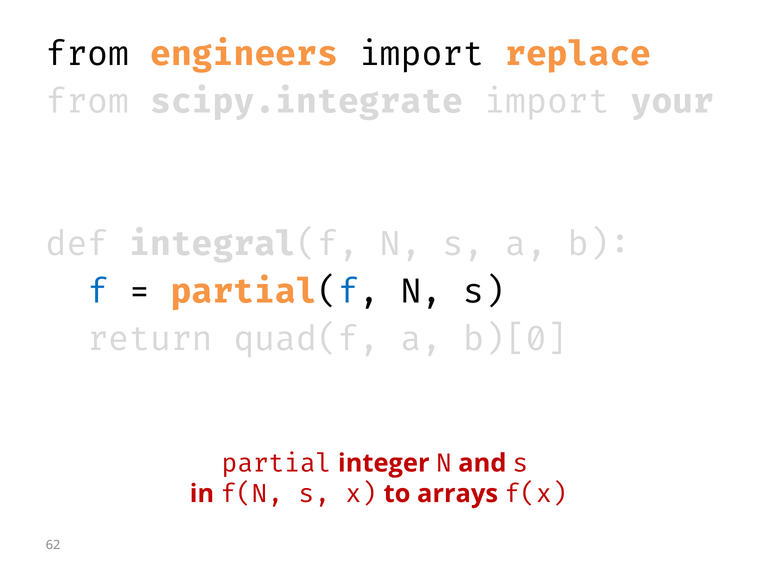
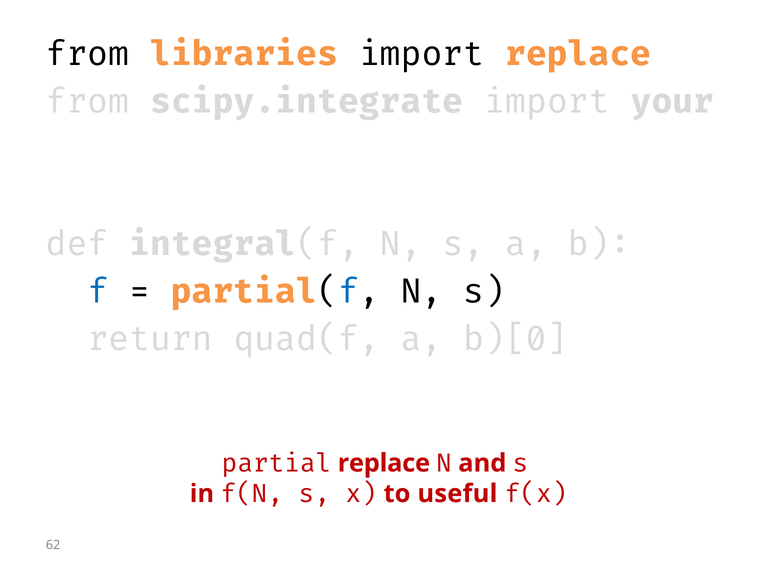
engineers: engineers -> libraries
partial integer: integer -> replace
arrays: arrays -> useful
